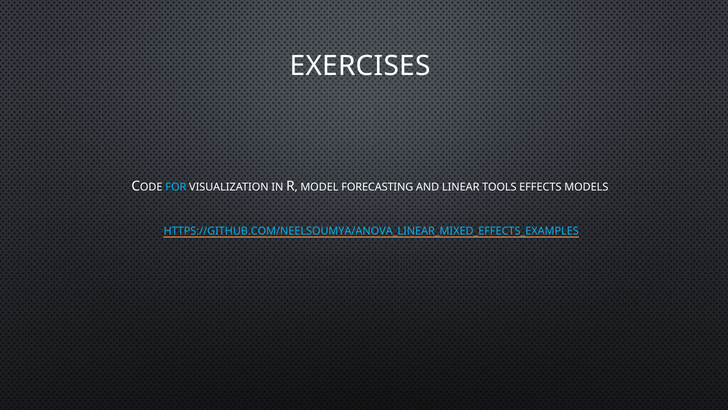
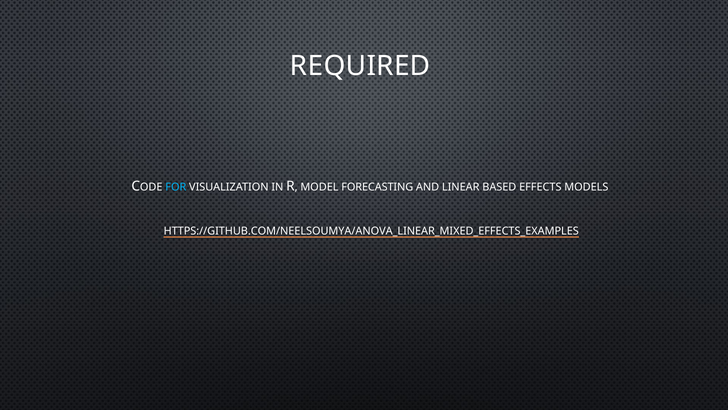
EXERCISES: EXERCISES -> REQUIRED
TOOLS: TOOLS -> BASED
HTTPS://GITHUB.COM/NEELSOUMYA/ANOVA_LINEAR_MIXED_EFFECTS_EXAMPLES colour: light blue -> white
